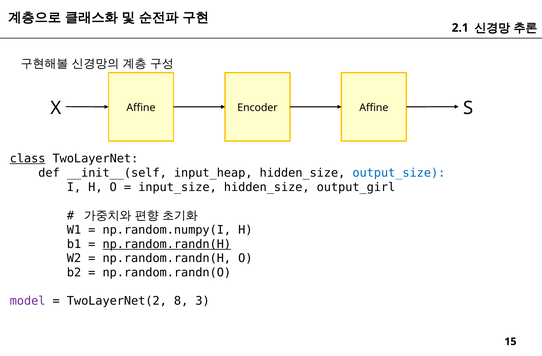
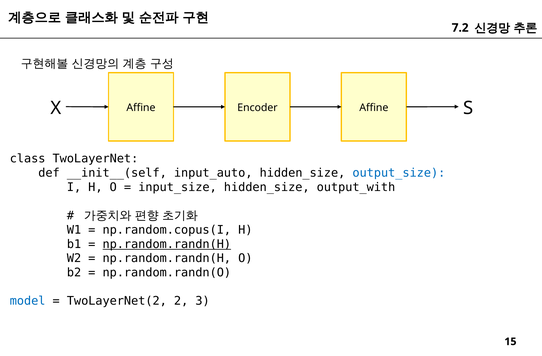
2.1: 2.1 -> 7.2
class underline: present -> none
input_heap: input_heap -> input_auto
output_girl: output_girl -> output_with
np.random.numpy(I: np.random.numpy(I -> np.random.copus(I
model colour: purple -> blue
8: 8 -> 2
